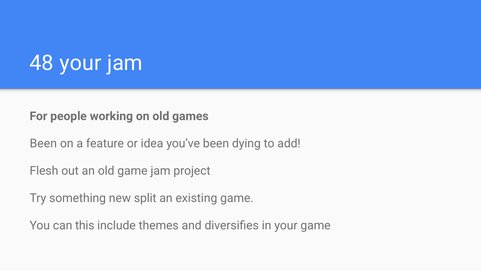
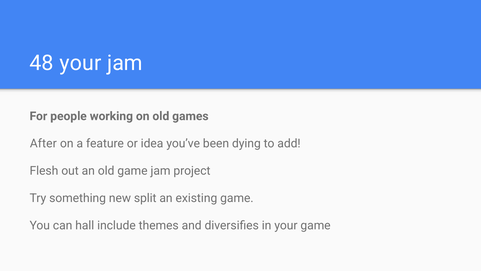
Been at (43, 143): Been -> After
this: this -> hall
